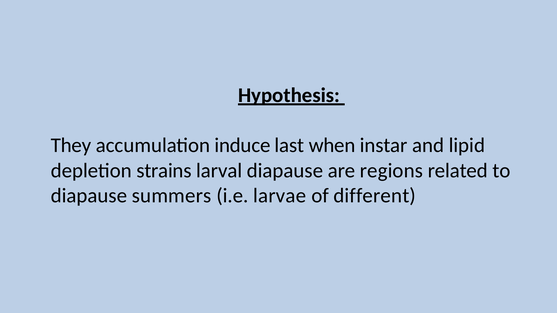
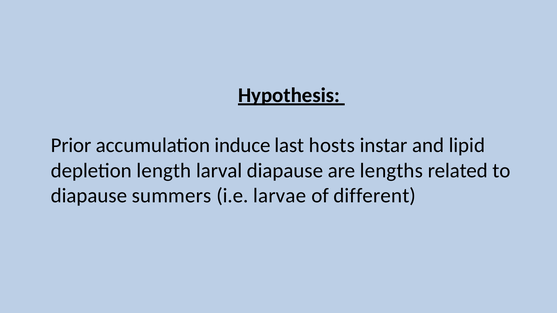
They: They -> Prior
when: when -> hosts
strains: strains -> length
regions: regions -> lengths
